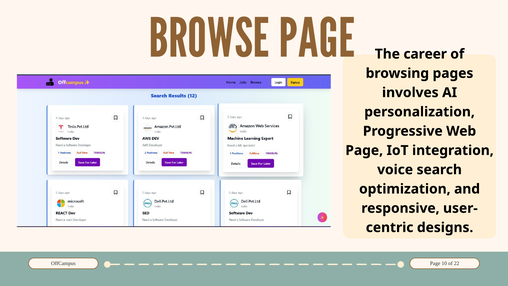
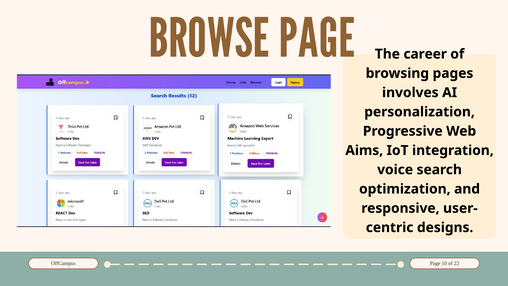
Page at (364, 150): Page -> Aims
